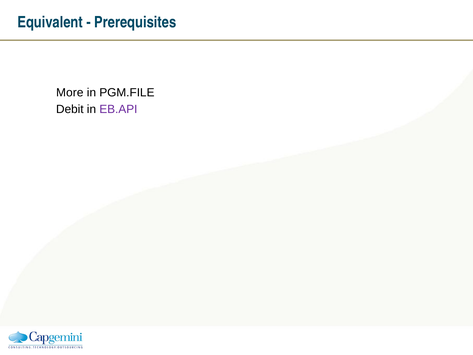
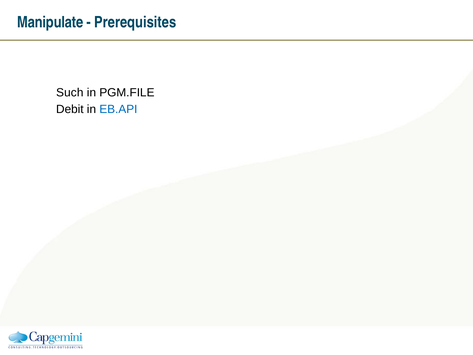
Equivalent: Equivalent -> Manipulate
More: More -> Such
EB.API colour: purple -> blue
